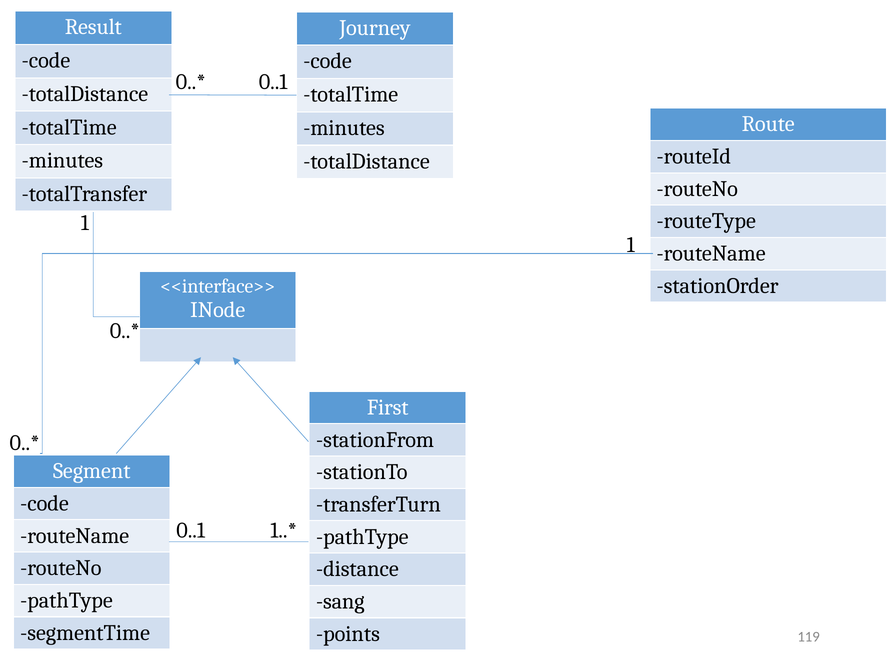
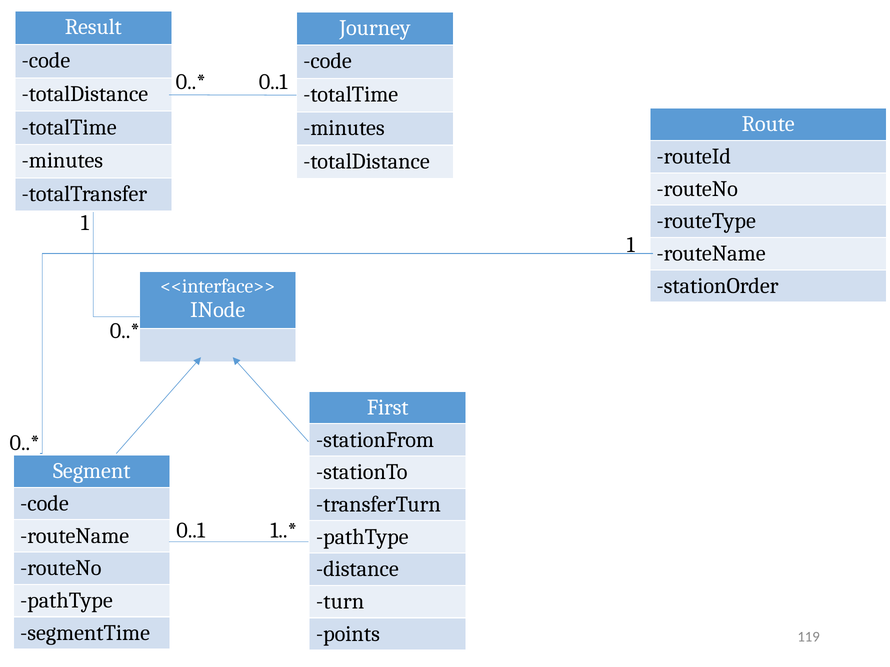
sang: sang -> turn
